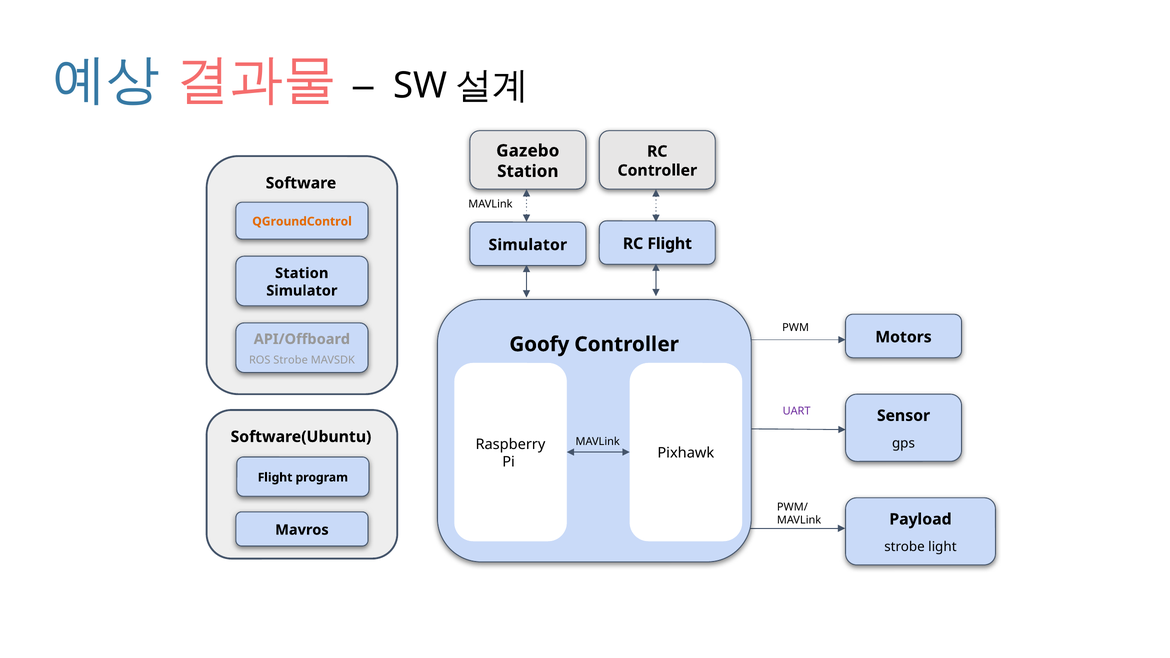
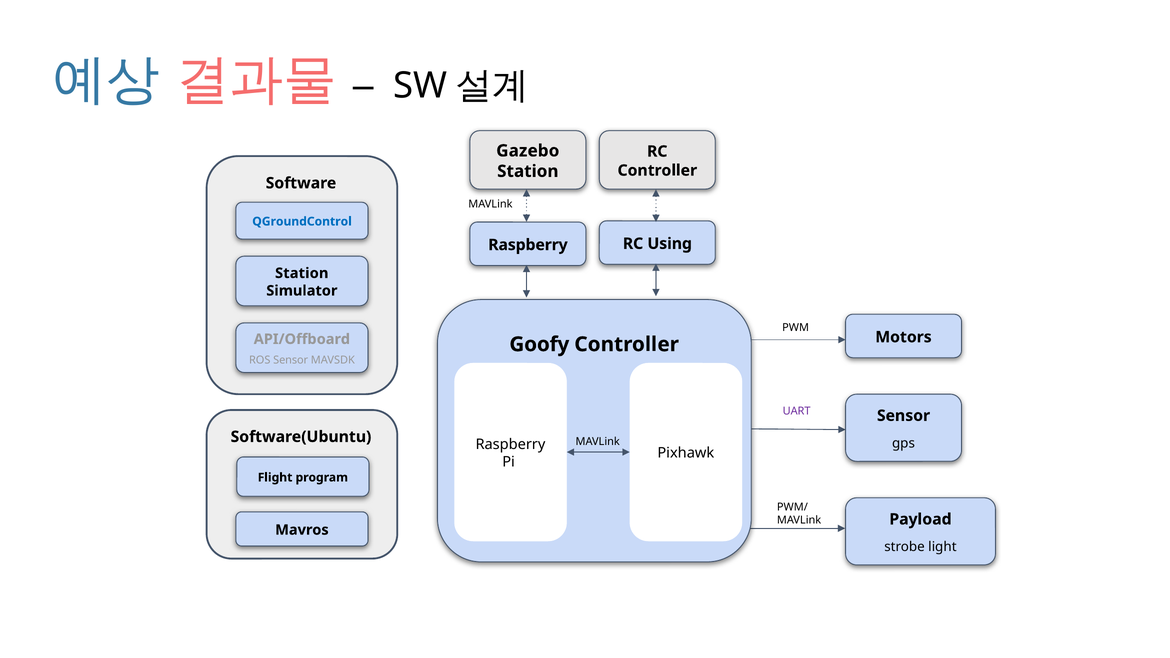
QGroundControl colour: orange -> blue
RC Flight: Flight -> Using
Simulator at (528, 245): Simulator -> Raspberry
ROS Strobe: Strobe -> Sensor
